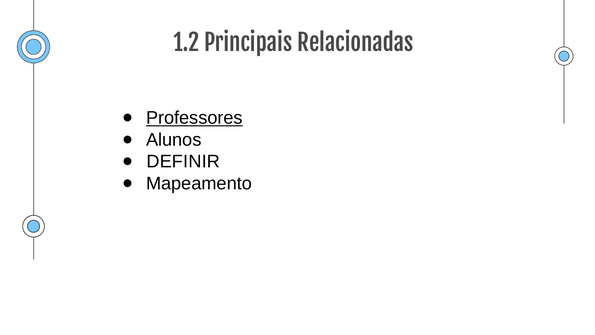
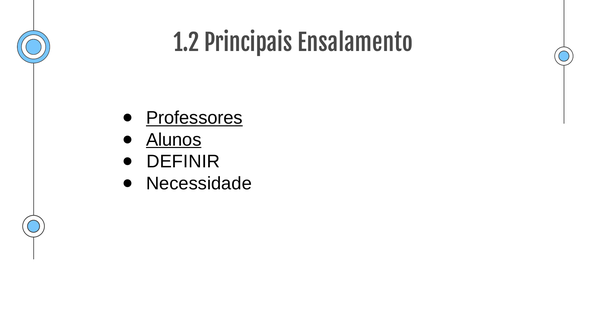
Relacionadas: Relacionadas -> Ensalamento
Alunos underline: none -> present
Mapeamento: Mapeamento -> Necessidade
